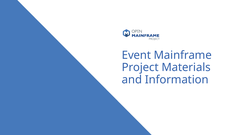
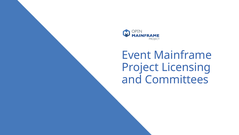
Materials: Materials -> Licensing
Information: Information -> Committees
